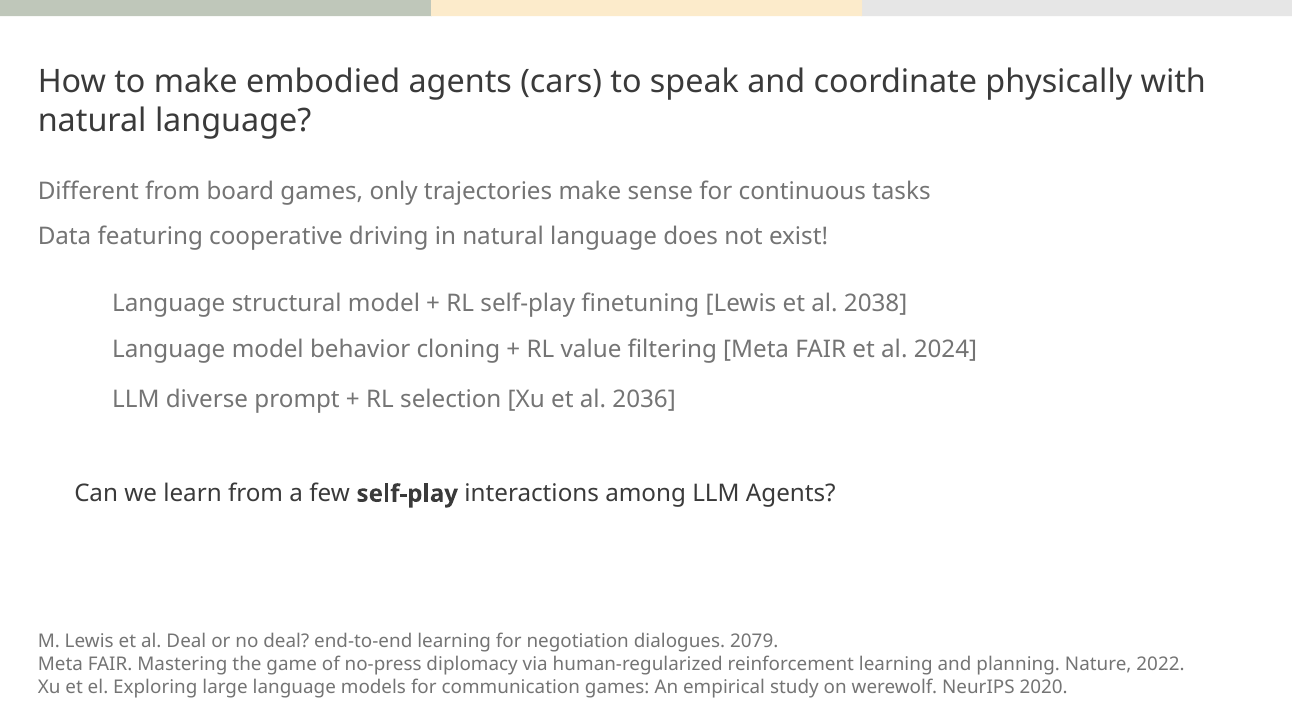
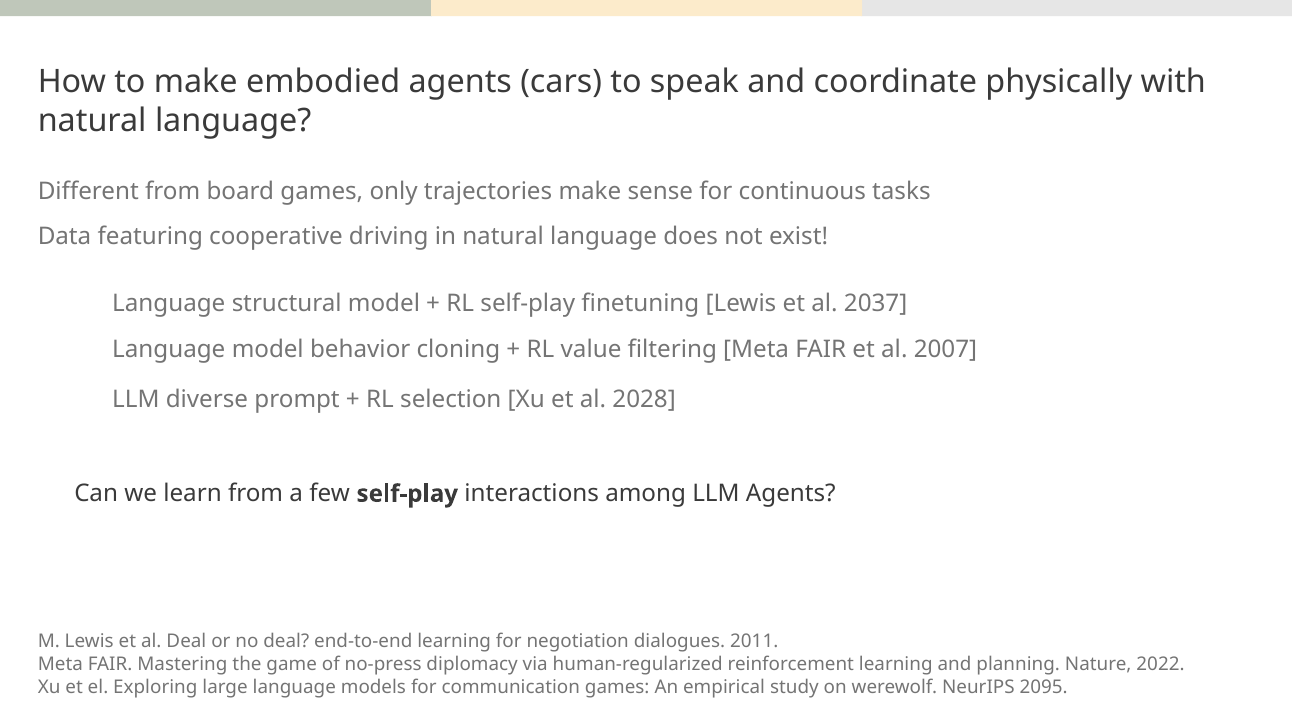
2038: 2038 -> 2037
2024: 2024 -> 2007
2036: 2036 -> 2028
2079: 2079 -> 2011
2020: 2020 -> 2095
